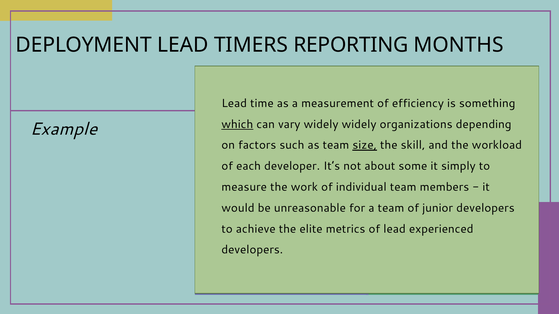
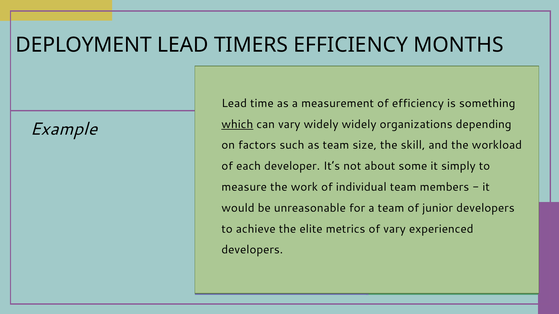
TIMERS REPORTING: REPORTING -> EFFICIENCY
size underline: present -> none
of lead: lead -> vary
